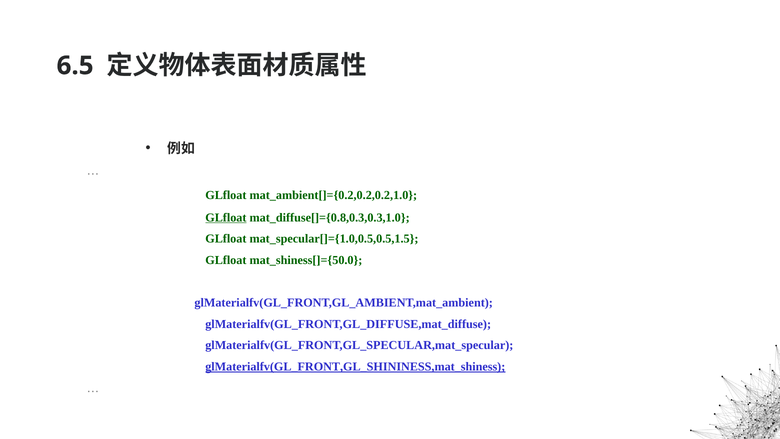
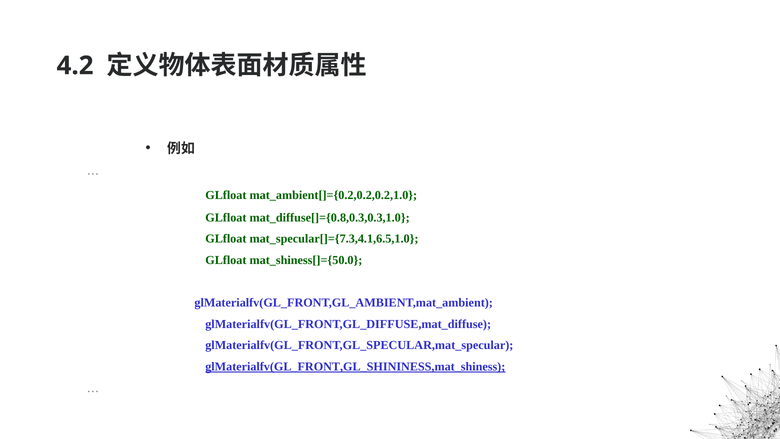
6.5: 6.5 -> 4.2
GLfloat at (226, 217) underline: present -> none
mat_specular[]={1.0,0.5,0.5,1.5: mat_specular[]={1.0,0.5,0.5,1.5 -> mat_specular[]={7.3,4.1,6.5,1.0
